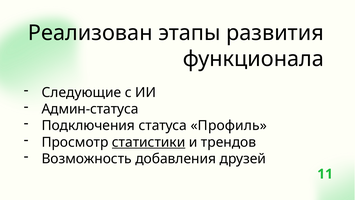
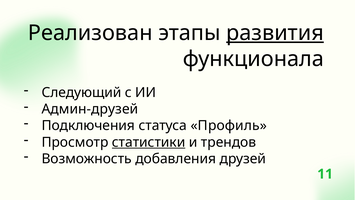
развития underline: none -> present
Следующие: Следующие -> Следующий
Админ-статуса: Админ-статуса -> Админ-друзей
